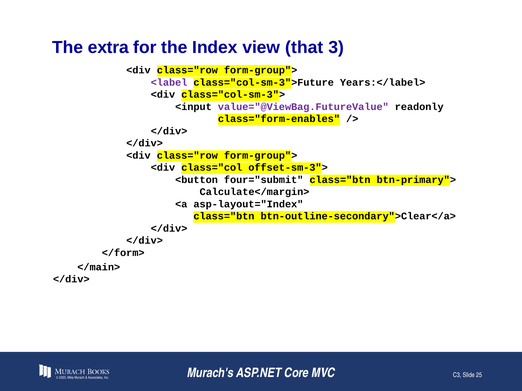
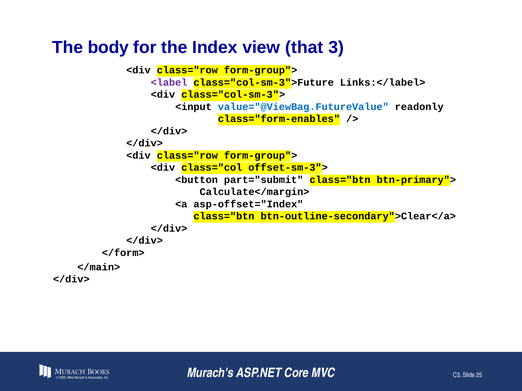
extra: extra -> body
Years:</label>: Years:</label> -> Links:</label>
value="@ViewBag.FutureValue colour: purple -> blue
four="submit: four="submit -> part="submit
asp-layout="Index: asp-layout="Index -> asp-offset="Index
